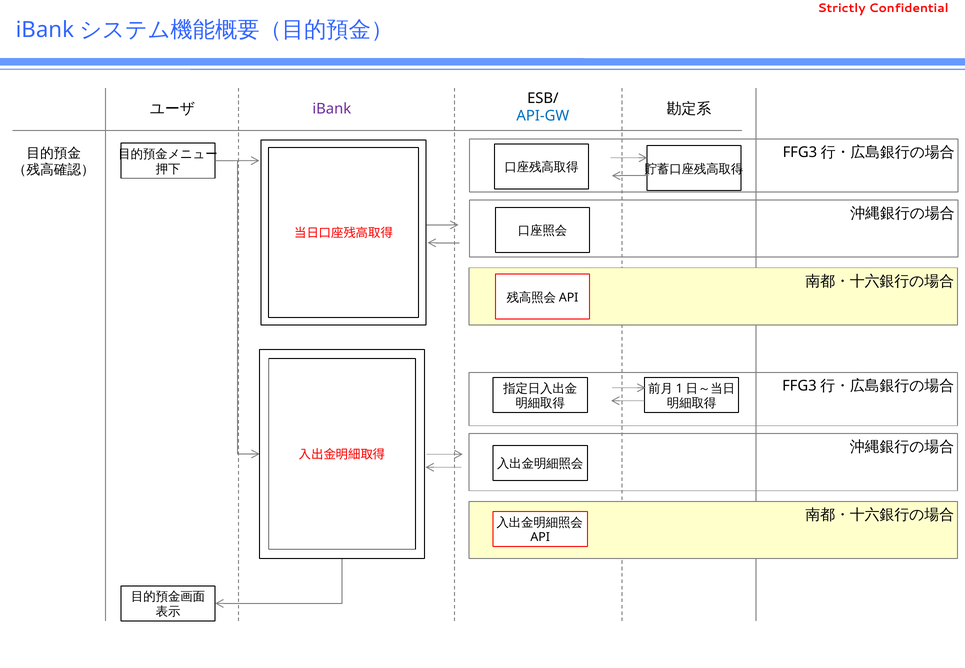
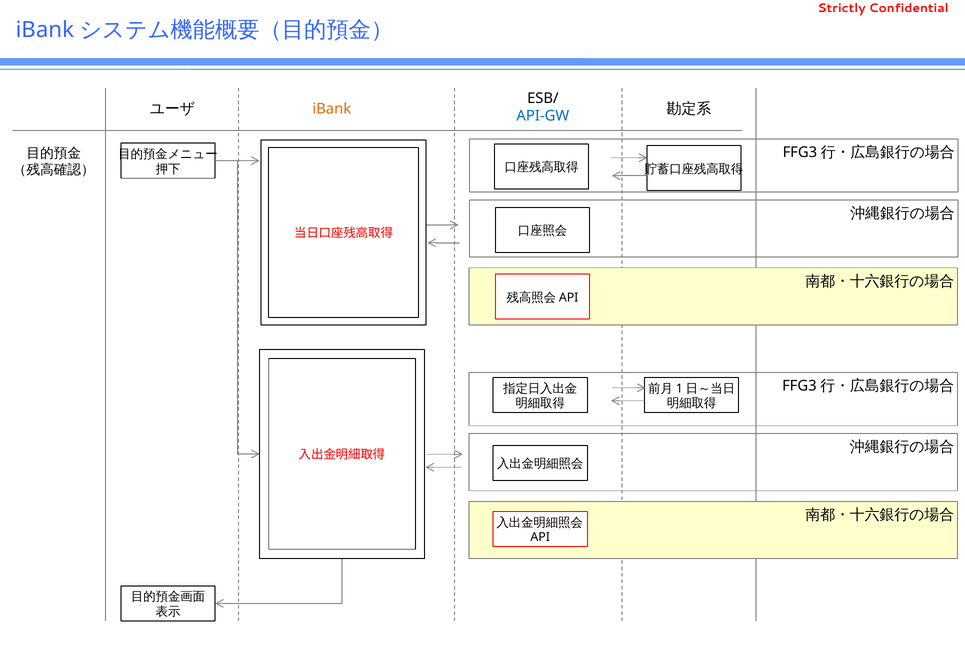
iBank colour: purple -> orange
